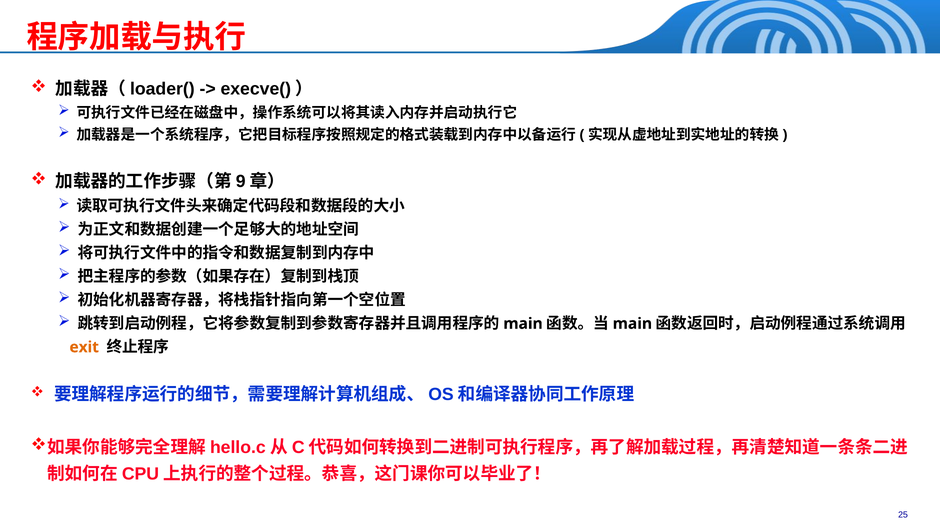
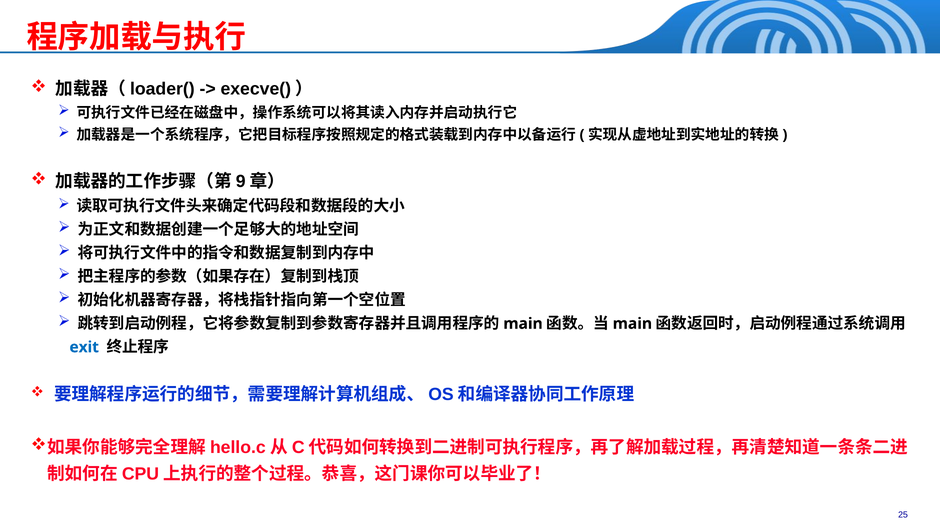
exit colour: orange -> blue
